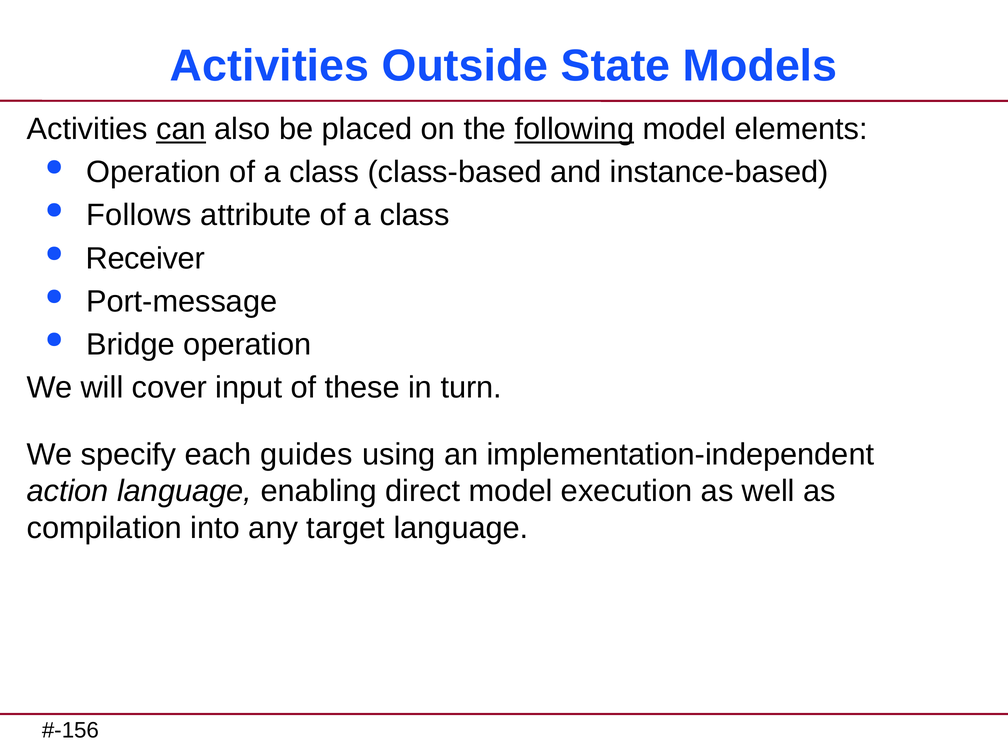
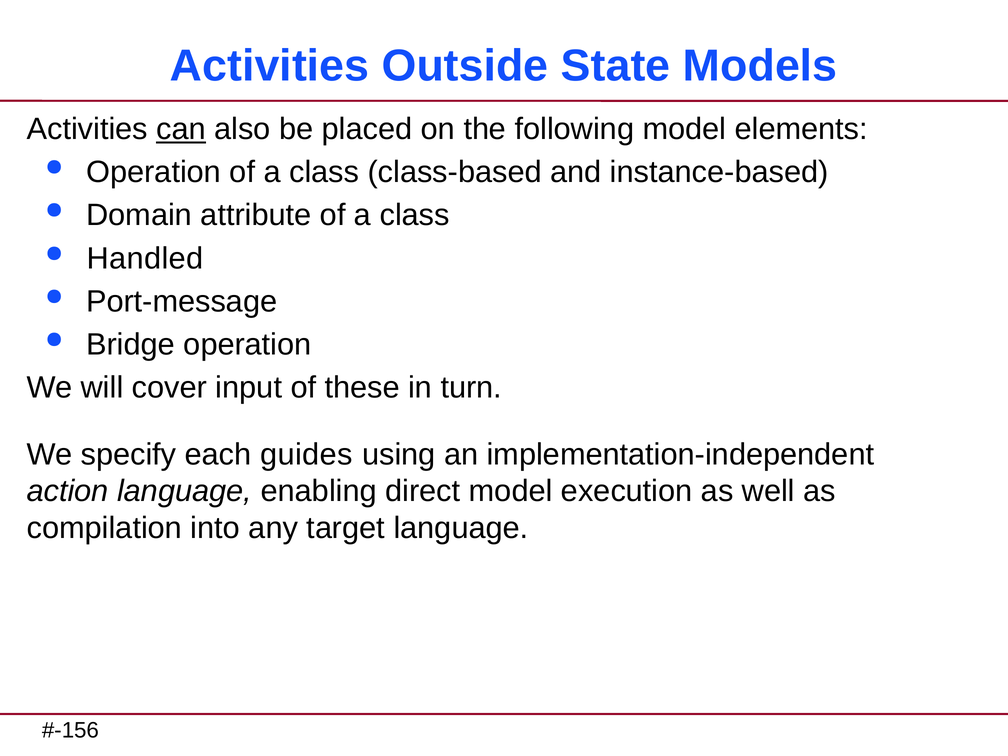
following underline: present -> none
Follows: Follows -> Domain
Receiver: Receiver -> Handled
